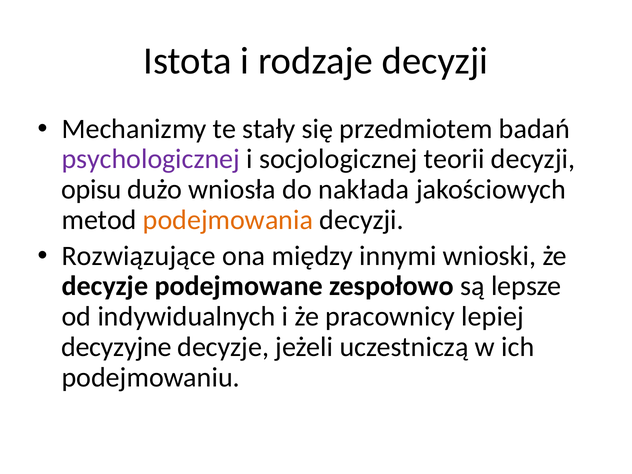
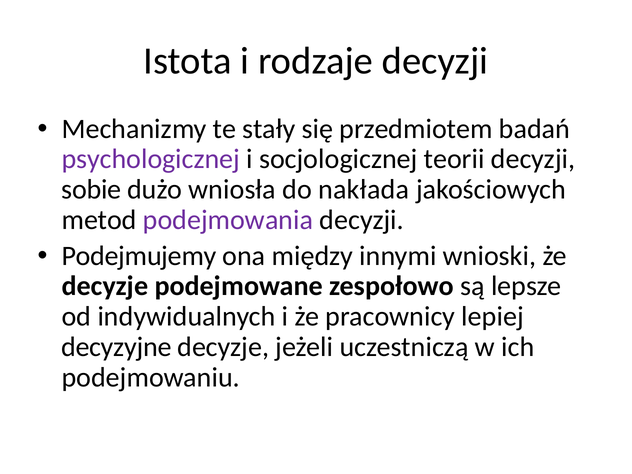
opisu: opisu -> sobie
podejmowania colour: orange -> purple
Rozwiązujące: Rozwiązujące -> Podejmujemy
